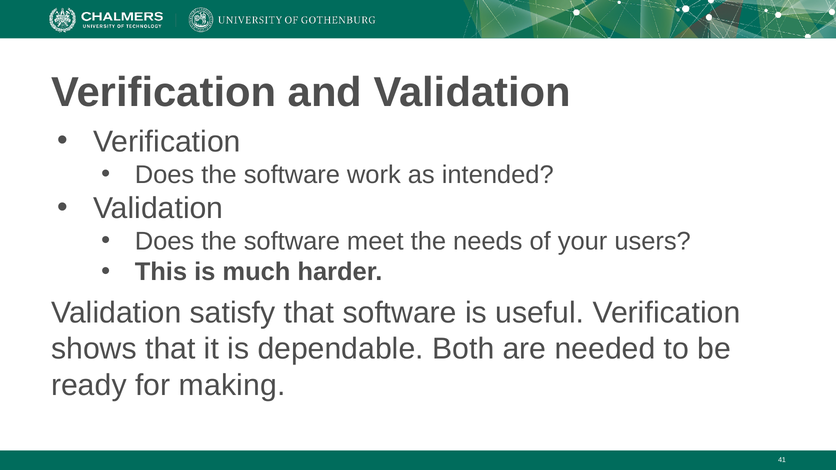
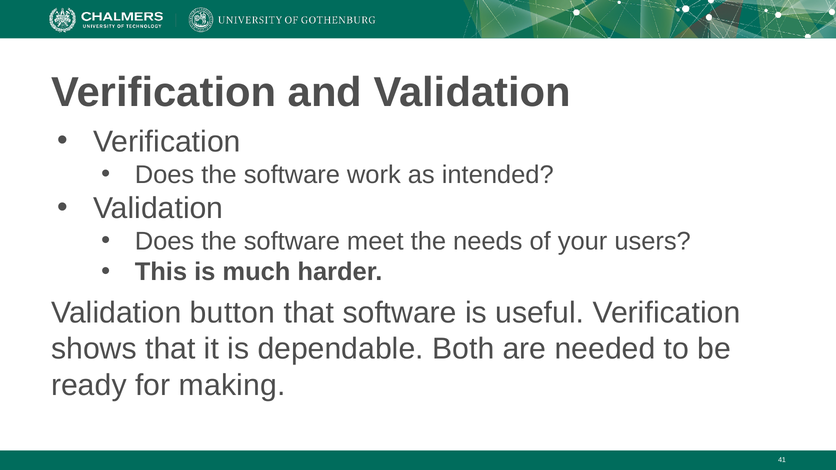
satisfy: satisfy -> button
